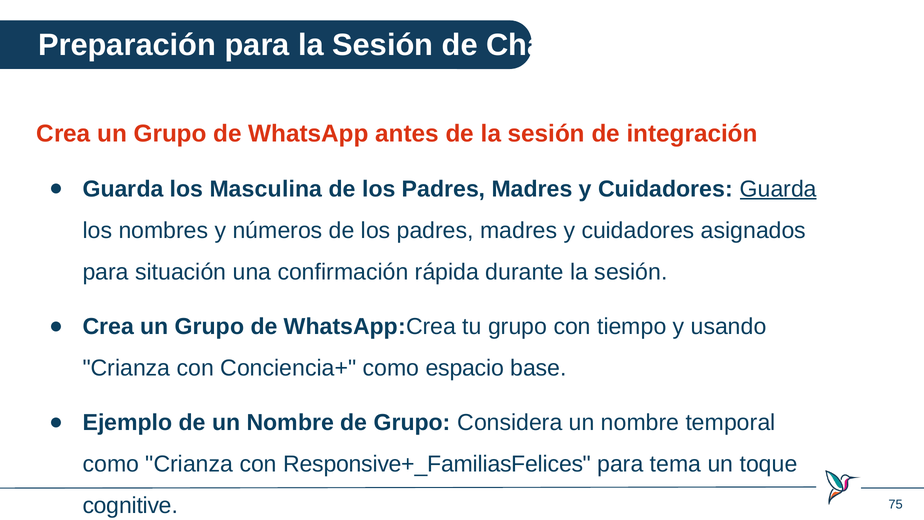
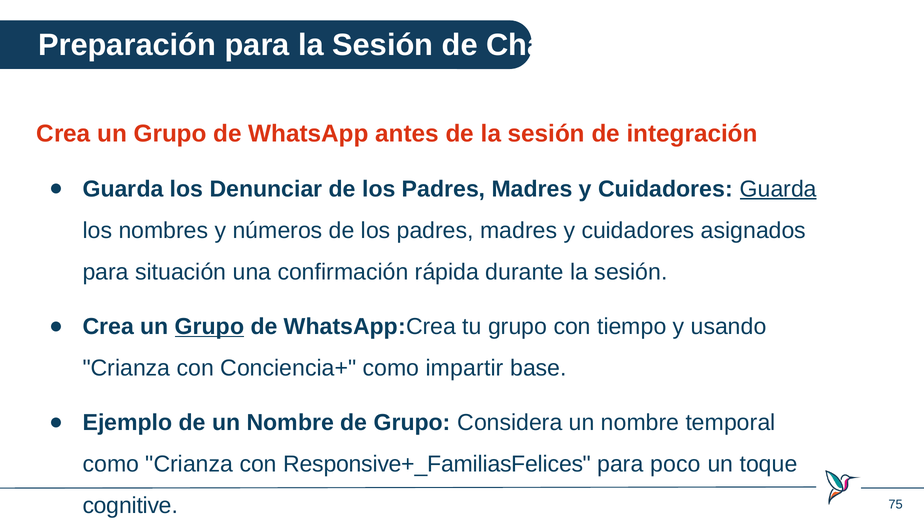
Masculina: Masculina -> Denunciar
Grupo at (210, 326) underline: none -> present
espacio: espacio -> impartir
tema: tema -> poco
